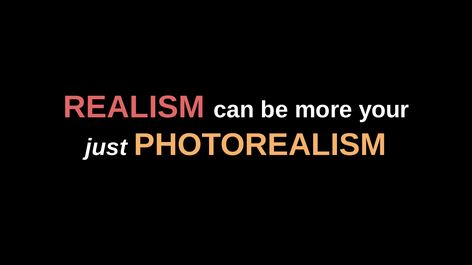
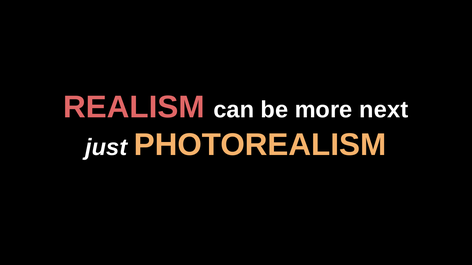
your: your -> next
